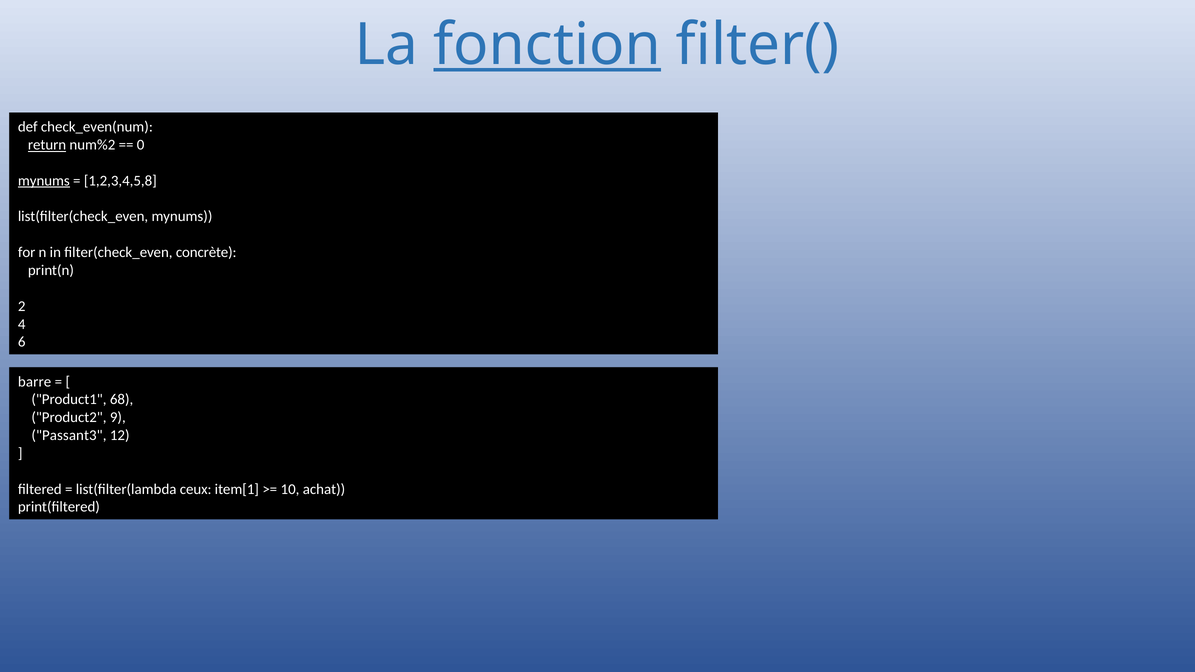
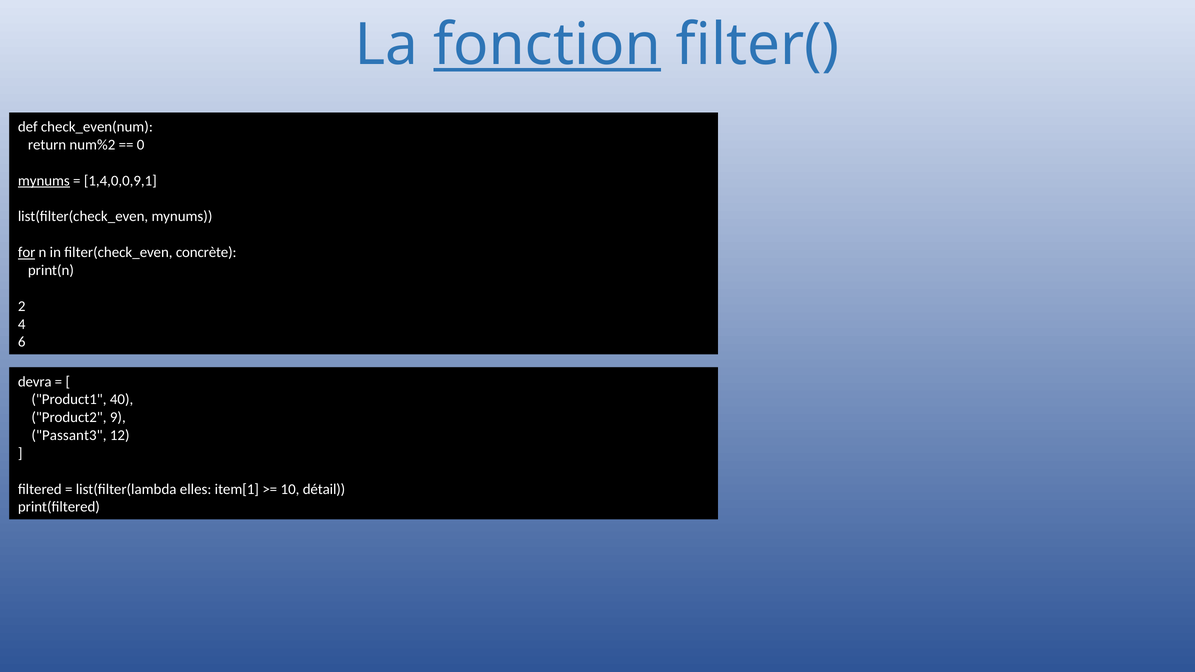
return underline: present -> none
1,2,3,4,5,8: 1,2,3,4,5,8 -> 1,4,0,0,9,1
for underline: none -> present
barre: barre -> devra
68: 68 -> 40
ceux: ceux -> elles
achat: achat -> détail
